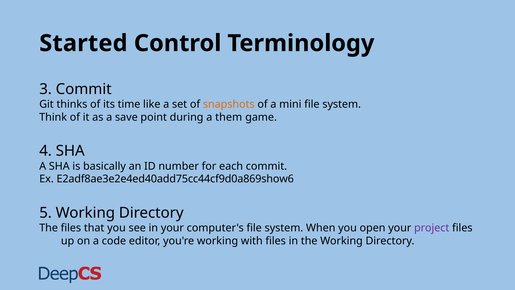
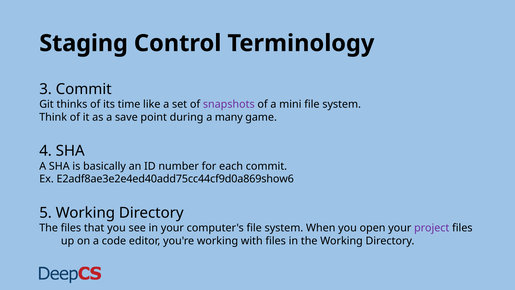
Started: Started -> Staging
snapshots colour: orange -> purple
them: them -> many
